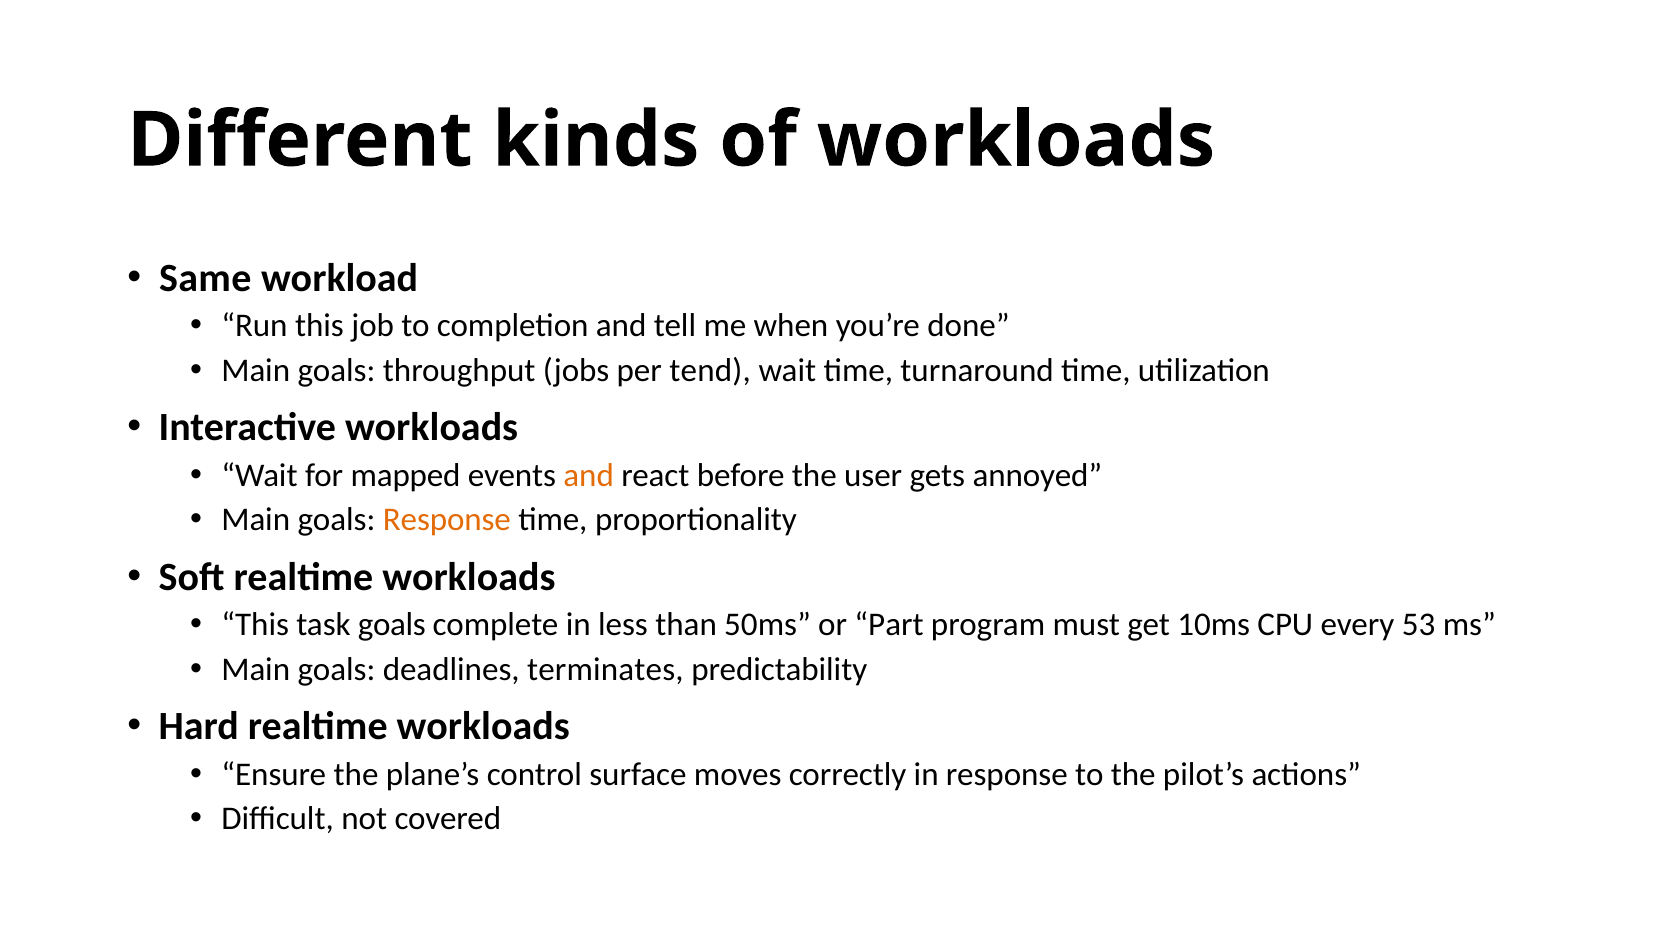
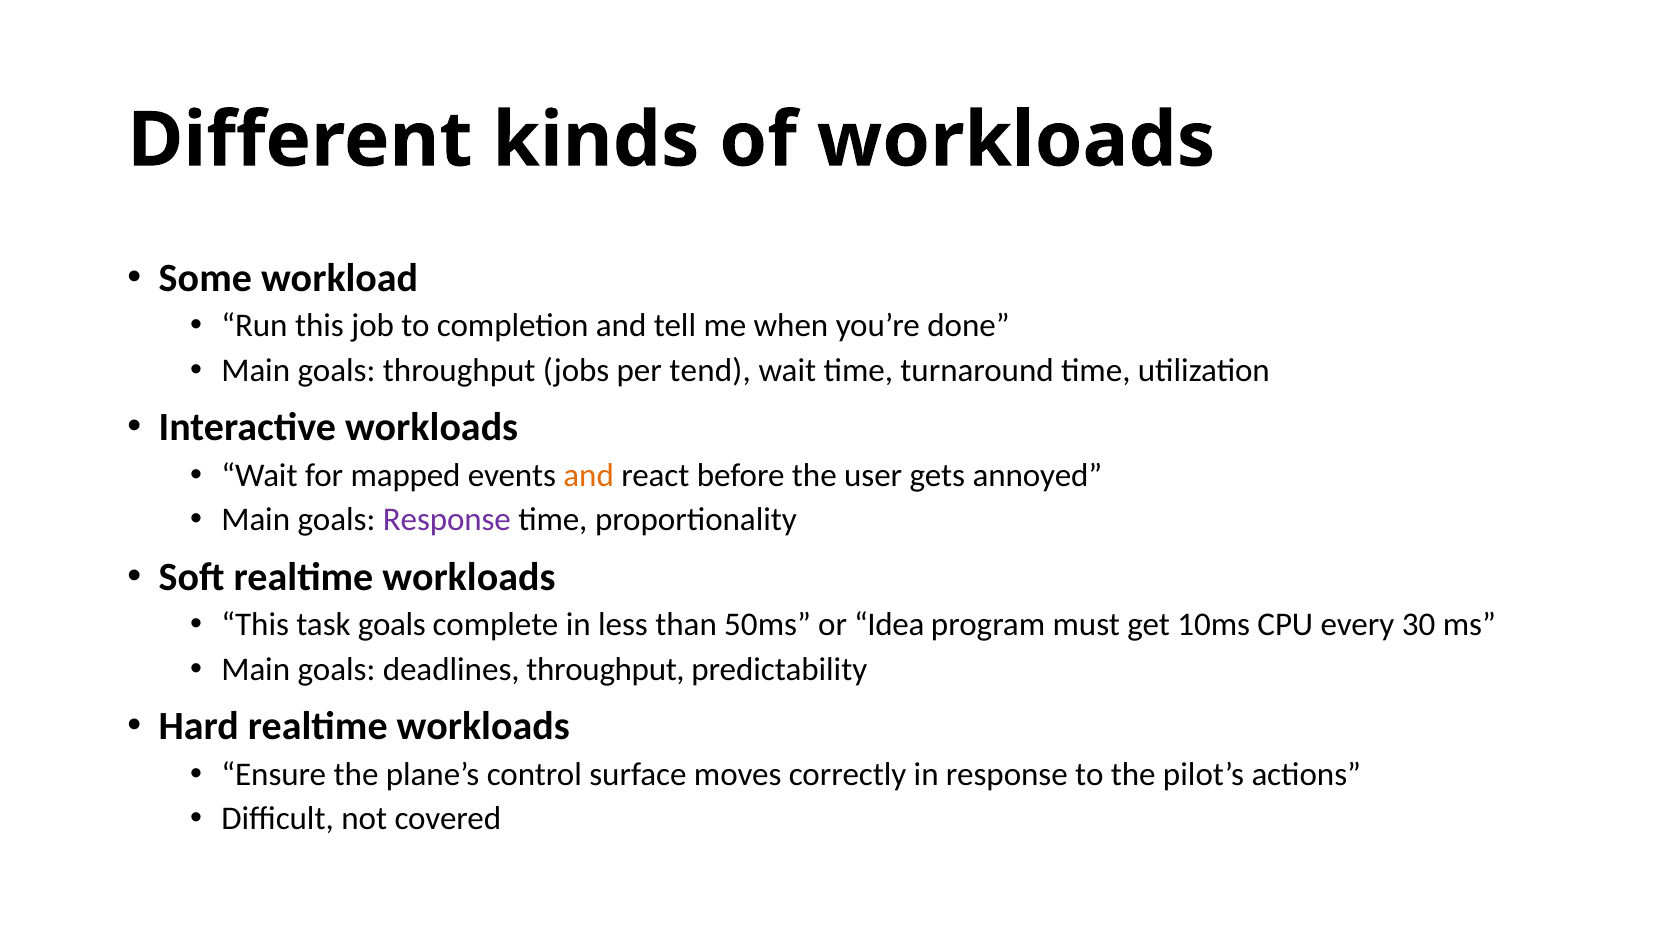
Same: Same -> Some
Response at (447, 520) colour: orange -> purple
Part: Part -> Idea
53: 53 -> 30
deadlines terminates: terminates -> throughput
